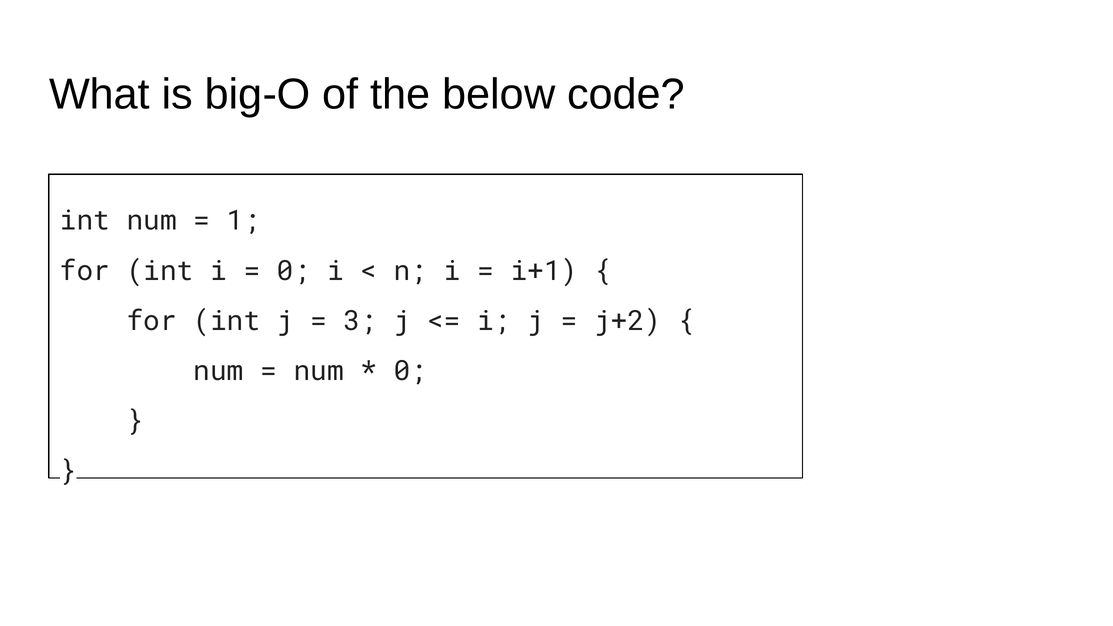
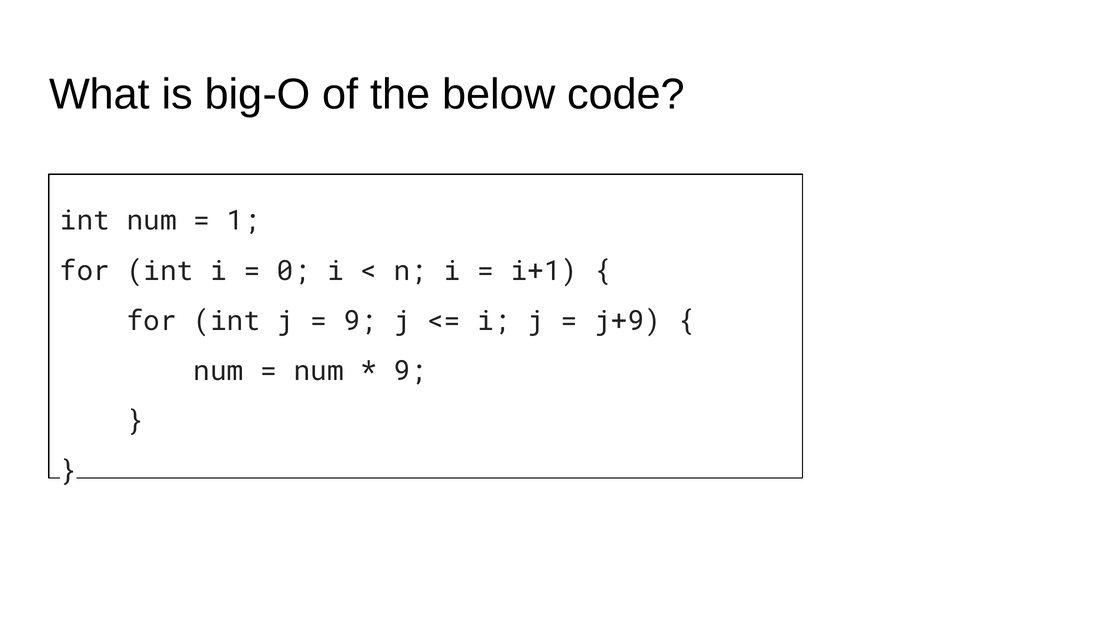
3 at (360, 321): 3 -> 9
j+2: j+2 -> j+9
0 at (410, 371): 0 -> 9
